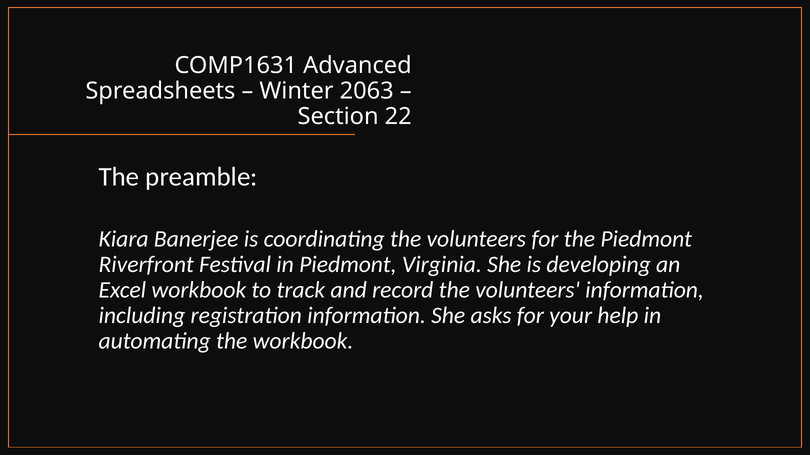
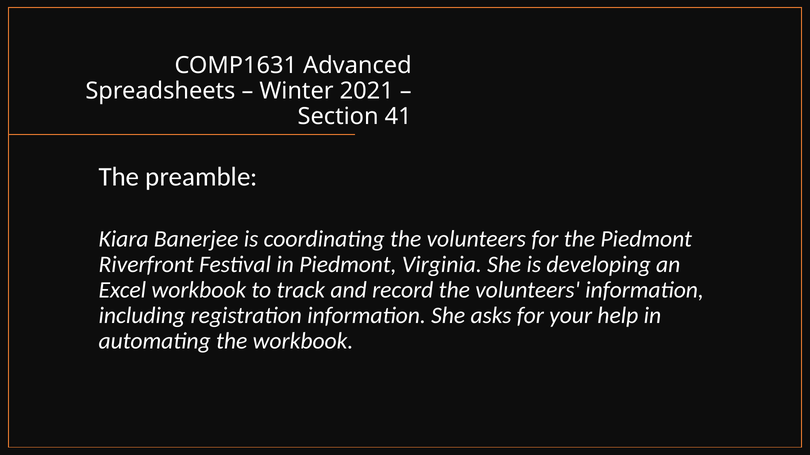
2063: 2063 -> 2021
22: 22 -> 41
